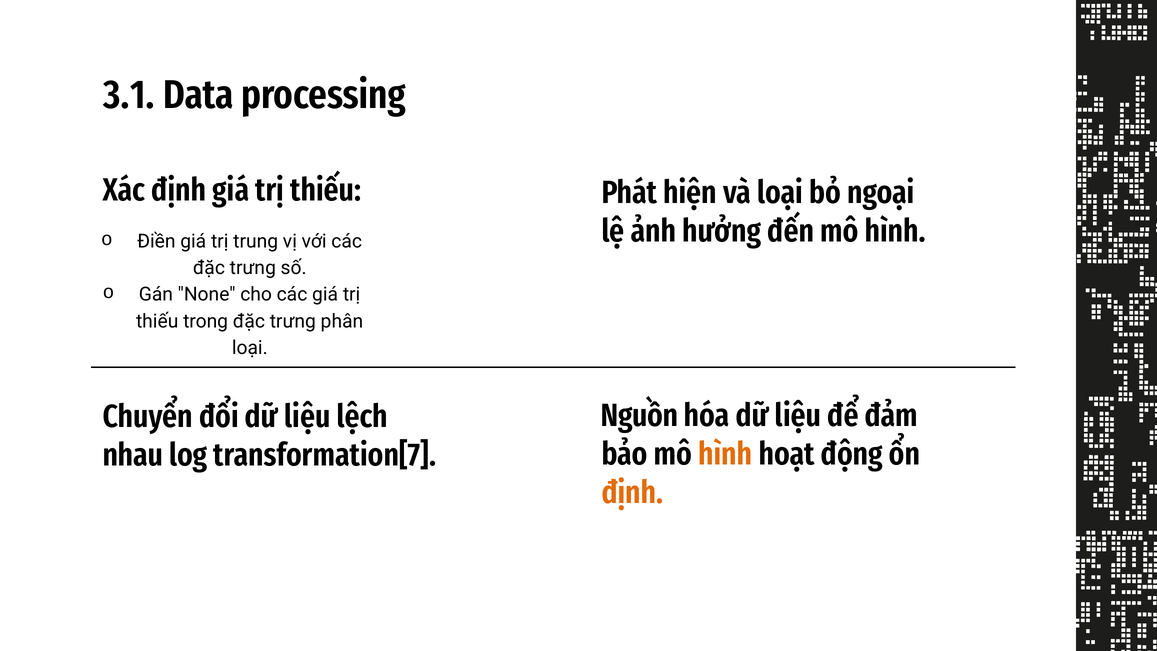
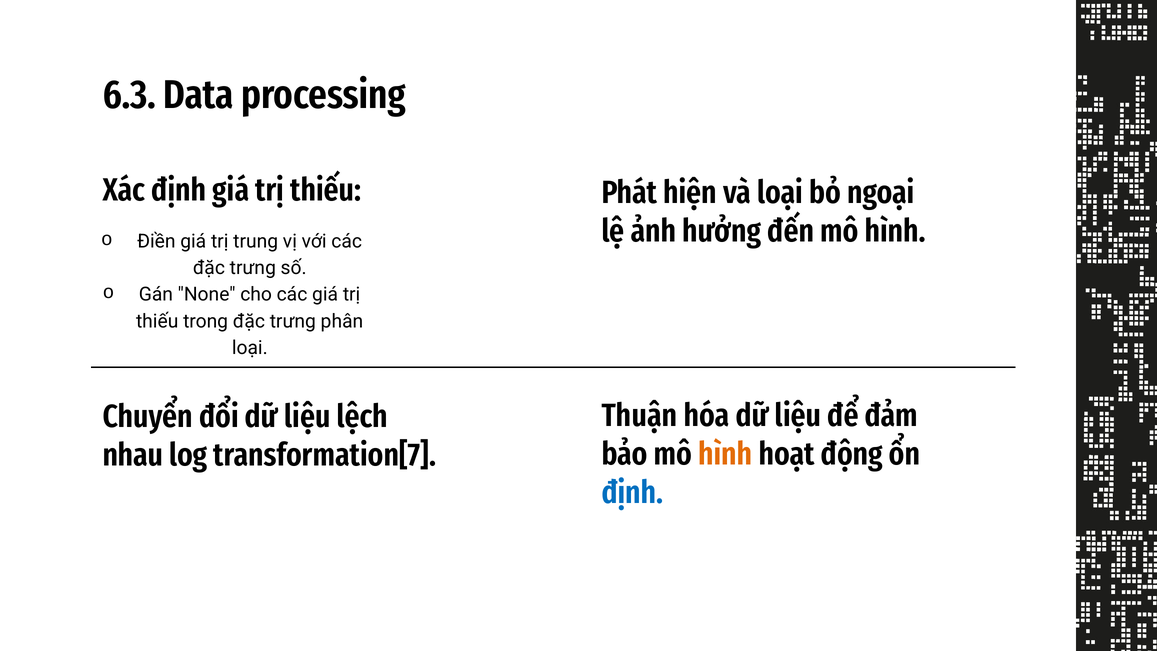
3.1: 3.1 -> 6.3
Nguồn: Nguồn -> Thuận
định at (632, 493) colour: orange -> blue
